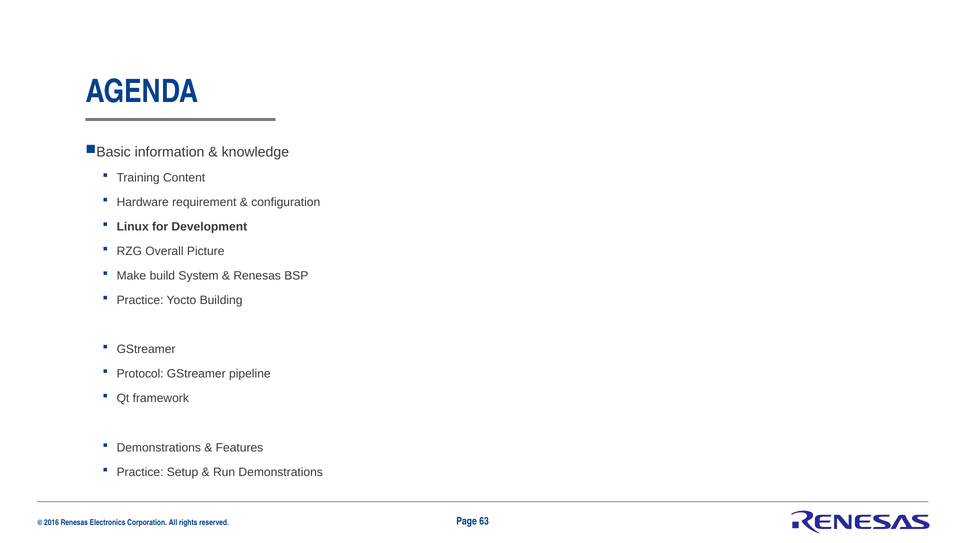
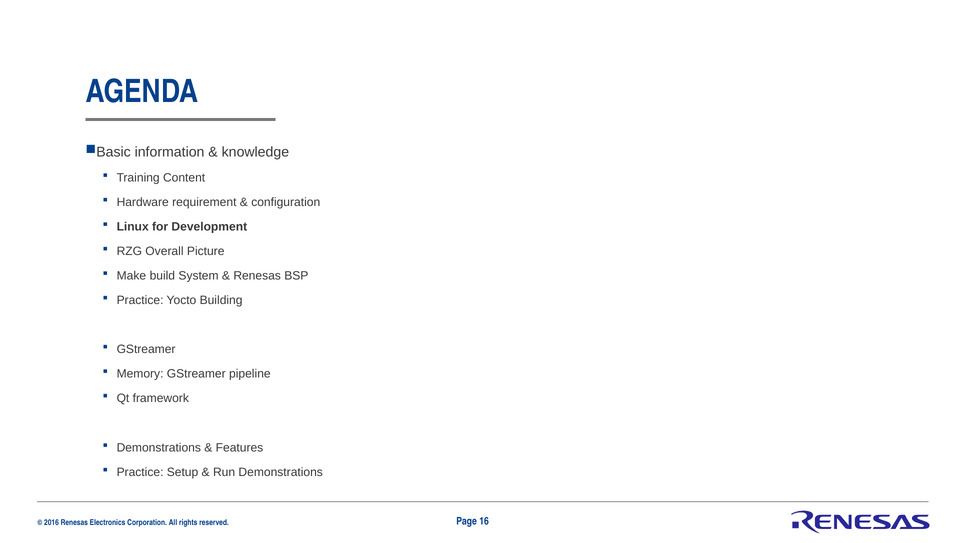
Protocol: Protocol -> Memory
63: 63 -> 16
